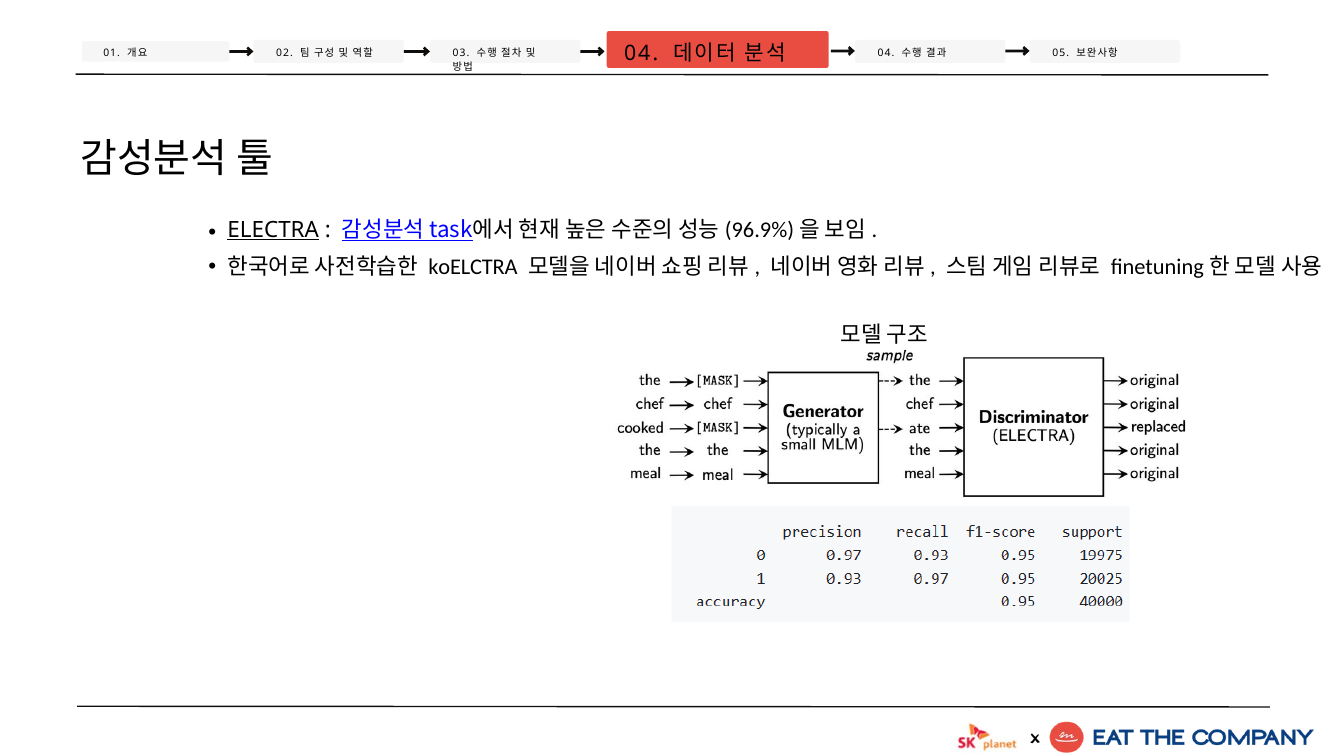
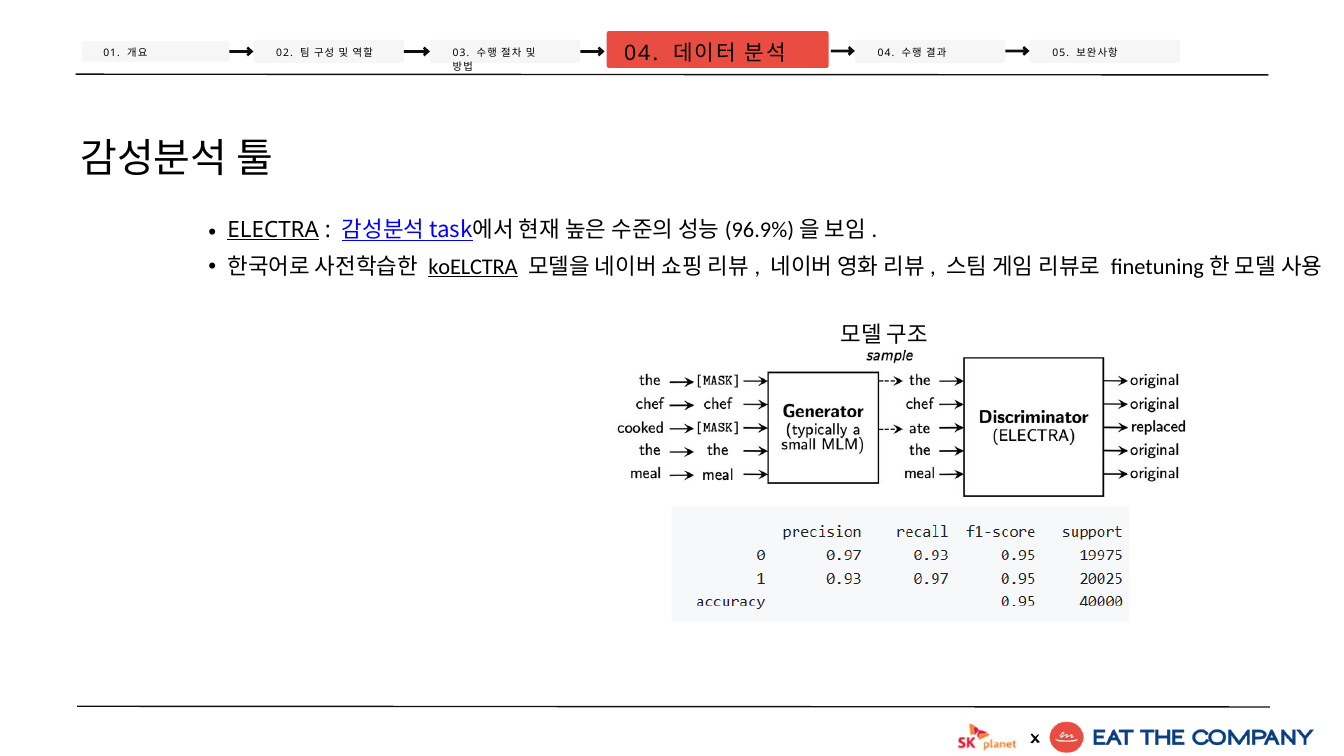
koELCTRA underline: none -> present
